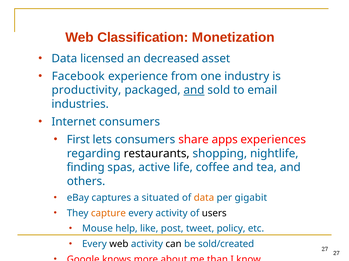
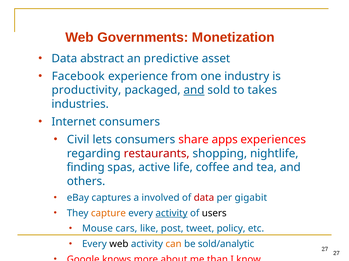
Classification: Classification -> Governments
licensed: licensed -> abstract
decreased: decreased -> predictive
email: email -> takes
First: First -> Civil
restaurants colour: black -> red
situated: situated -> involved
data at (204, 198) colour: orange -> red
activity at (172, 214) underline: none -> present
help: help -> cars
can colour: black -> orange
sold/created: sold/created -> sold/analytic
